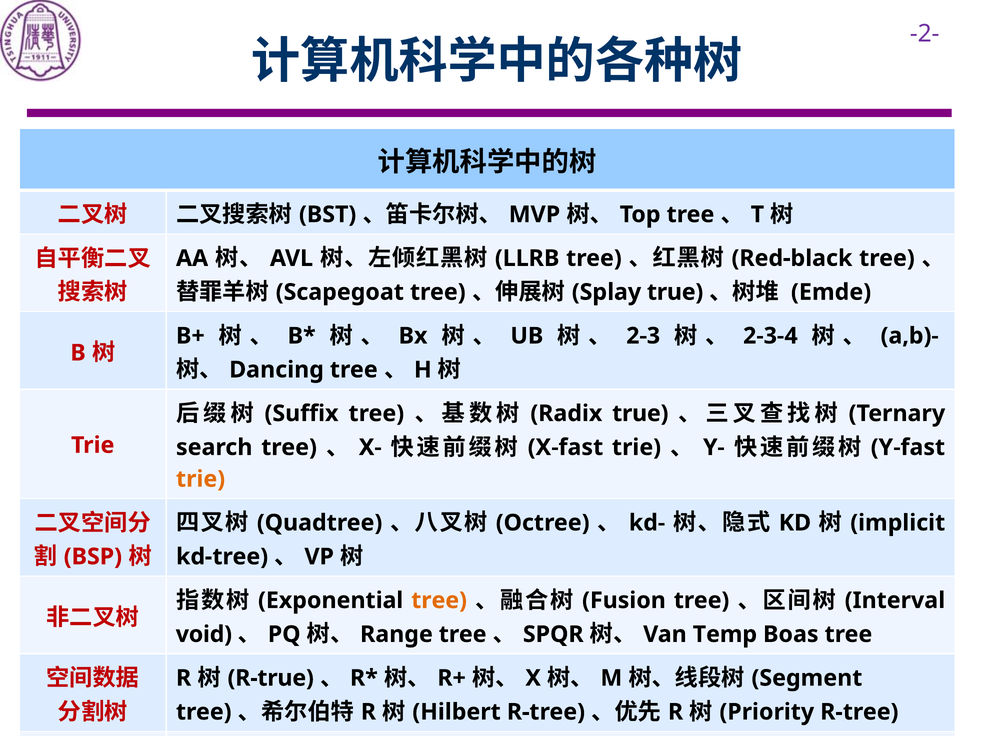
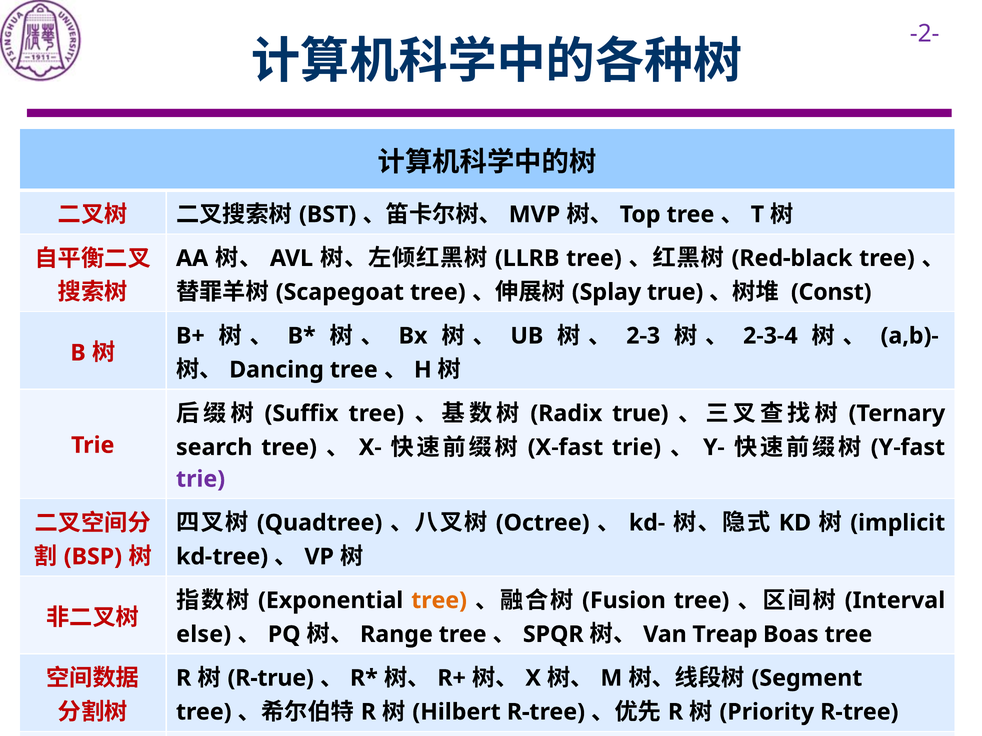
Emde: Emde -> Const
trie at (201, 479) colour: orange -> purple
void: void -> else
Temp: Temp -> Treap
